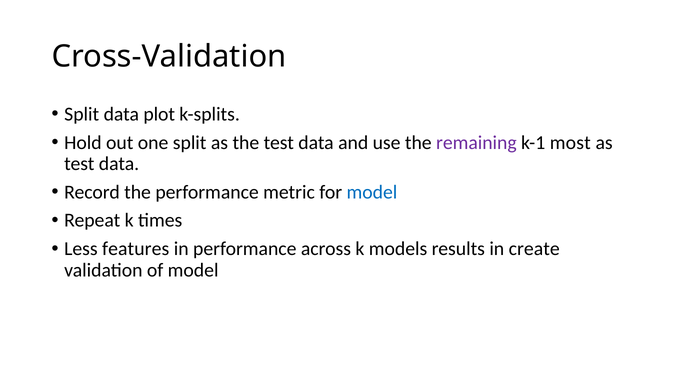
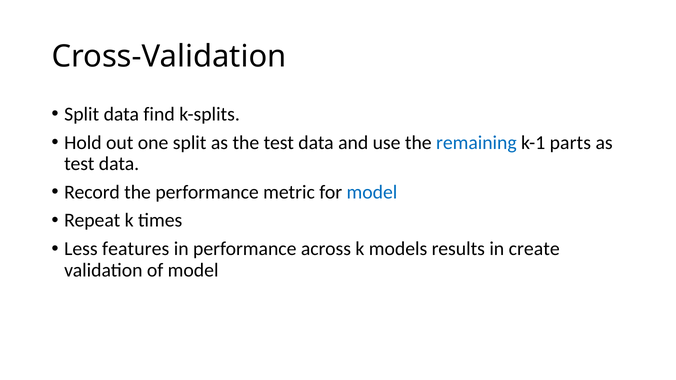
plot: plot -> find
remaining colour: purple -> blue
most: most -> parts
